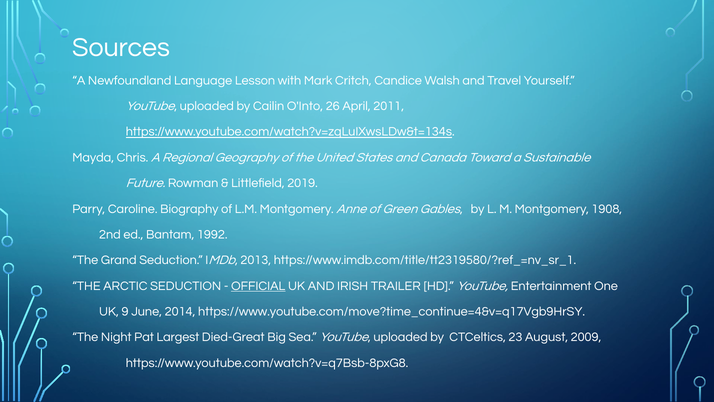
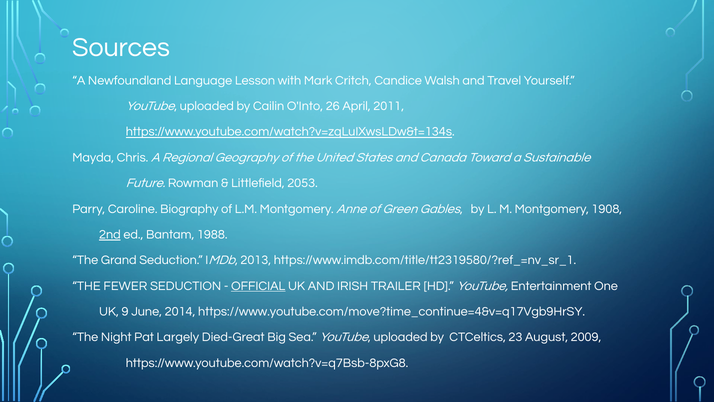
2019: 2019 -> 2053
2nd underline: none -> present
1992: 1992 -> 1988
ARCTIC: ARCTIC -> FEWER
Largest: Largest -> Largely
